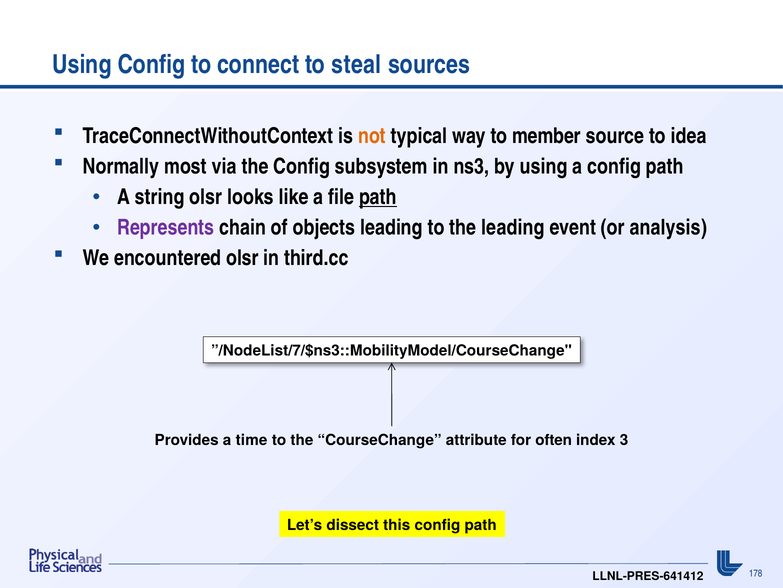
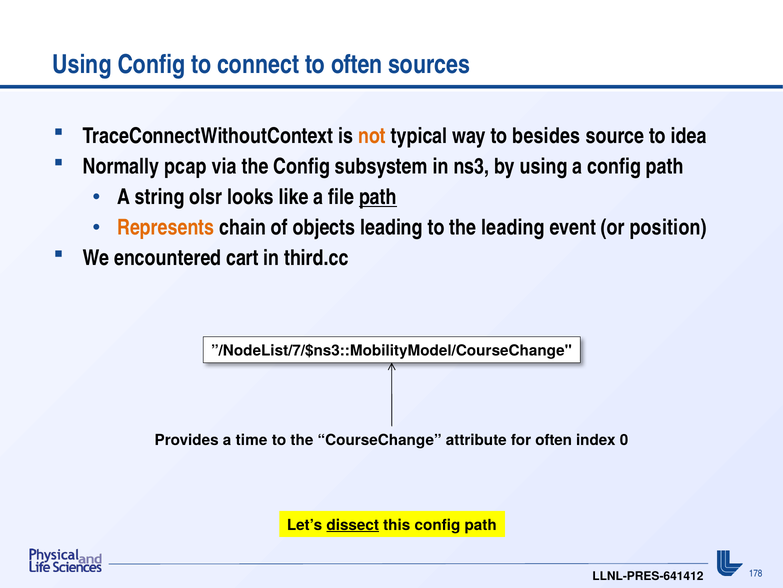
to steal: steal -> often
member: member -> besides
most: most -> pcap
Represents colour: purple -> orange
analysis: analysis -> position
encountered olsr: olsr -> cart
3: 3 -> 0
dissect underline: none -> present
